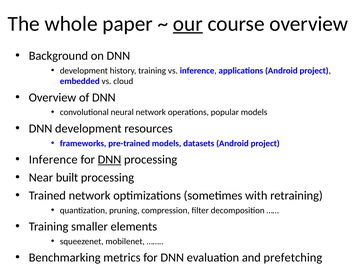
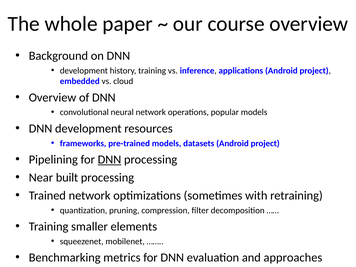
our underline: present -> none
Inference at (53, 160): Inference -> Pipelining
prefetching: prefetching -> approaches
